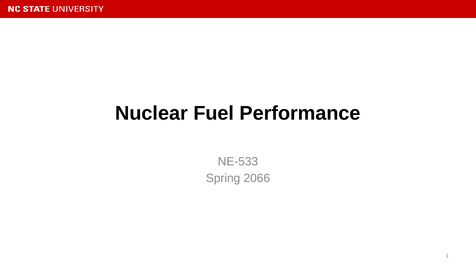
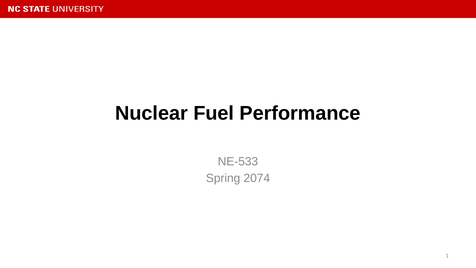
2066: 2066 -> 2074
